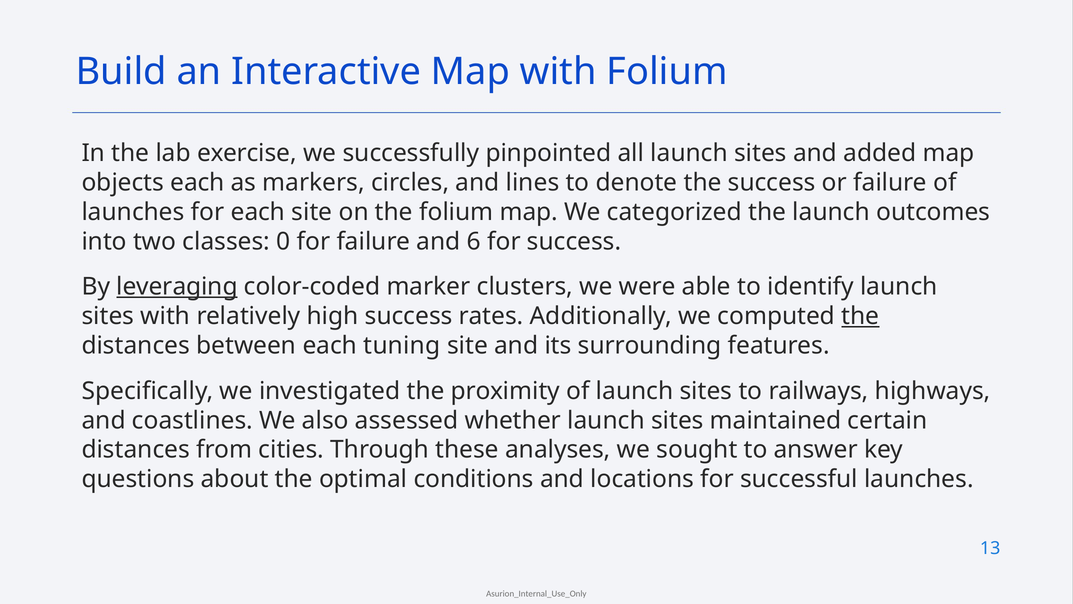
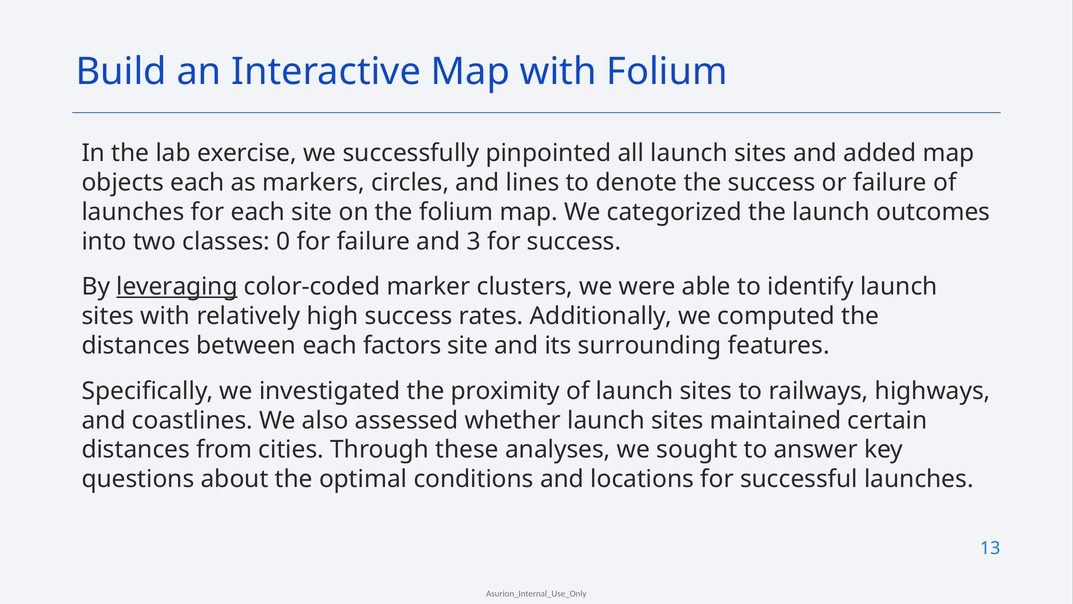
6: 6 -> 3
the at (860, 316) underline: present -> none
tuning: tuning -> factors
